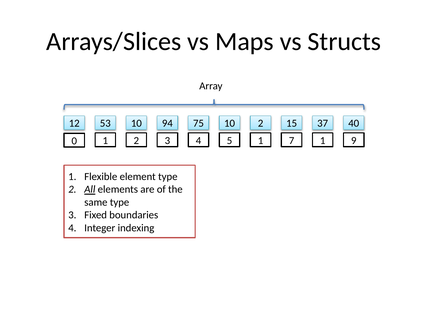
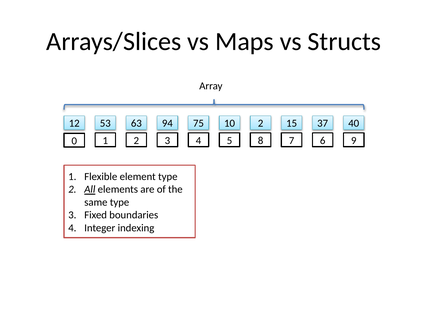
53 10: 10 -> 63
5 1: 1 -> 8
7 1: 1 -> 6
